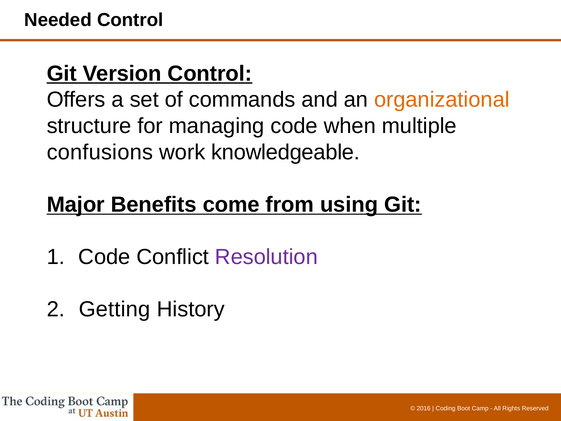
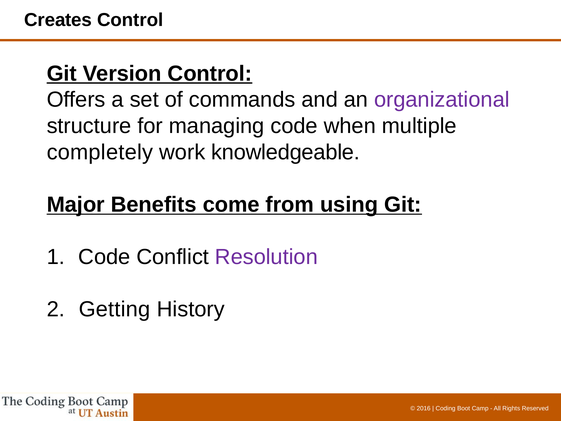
Needed: Needed -> Creates
organizational colour: orange -> purple
confusions: confusions -> completely
